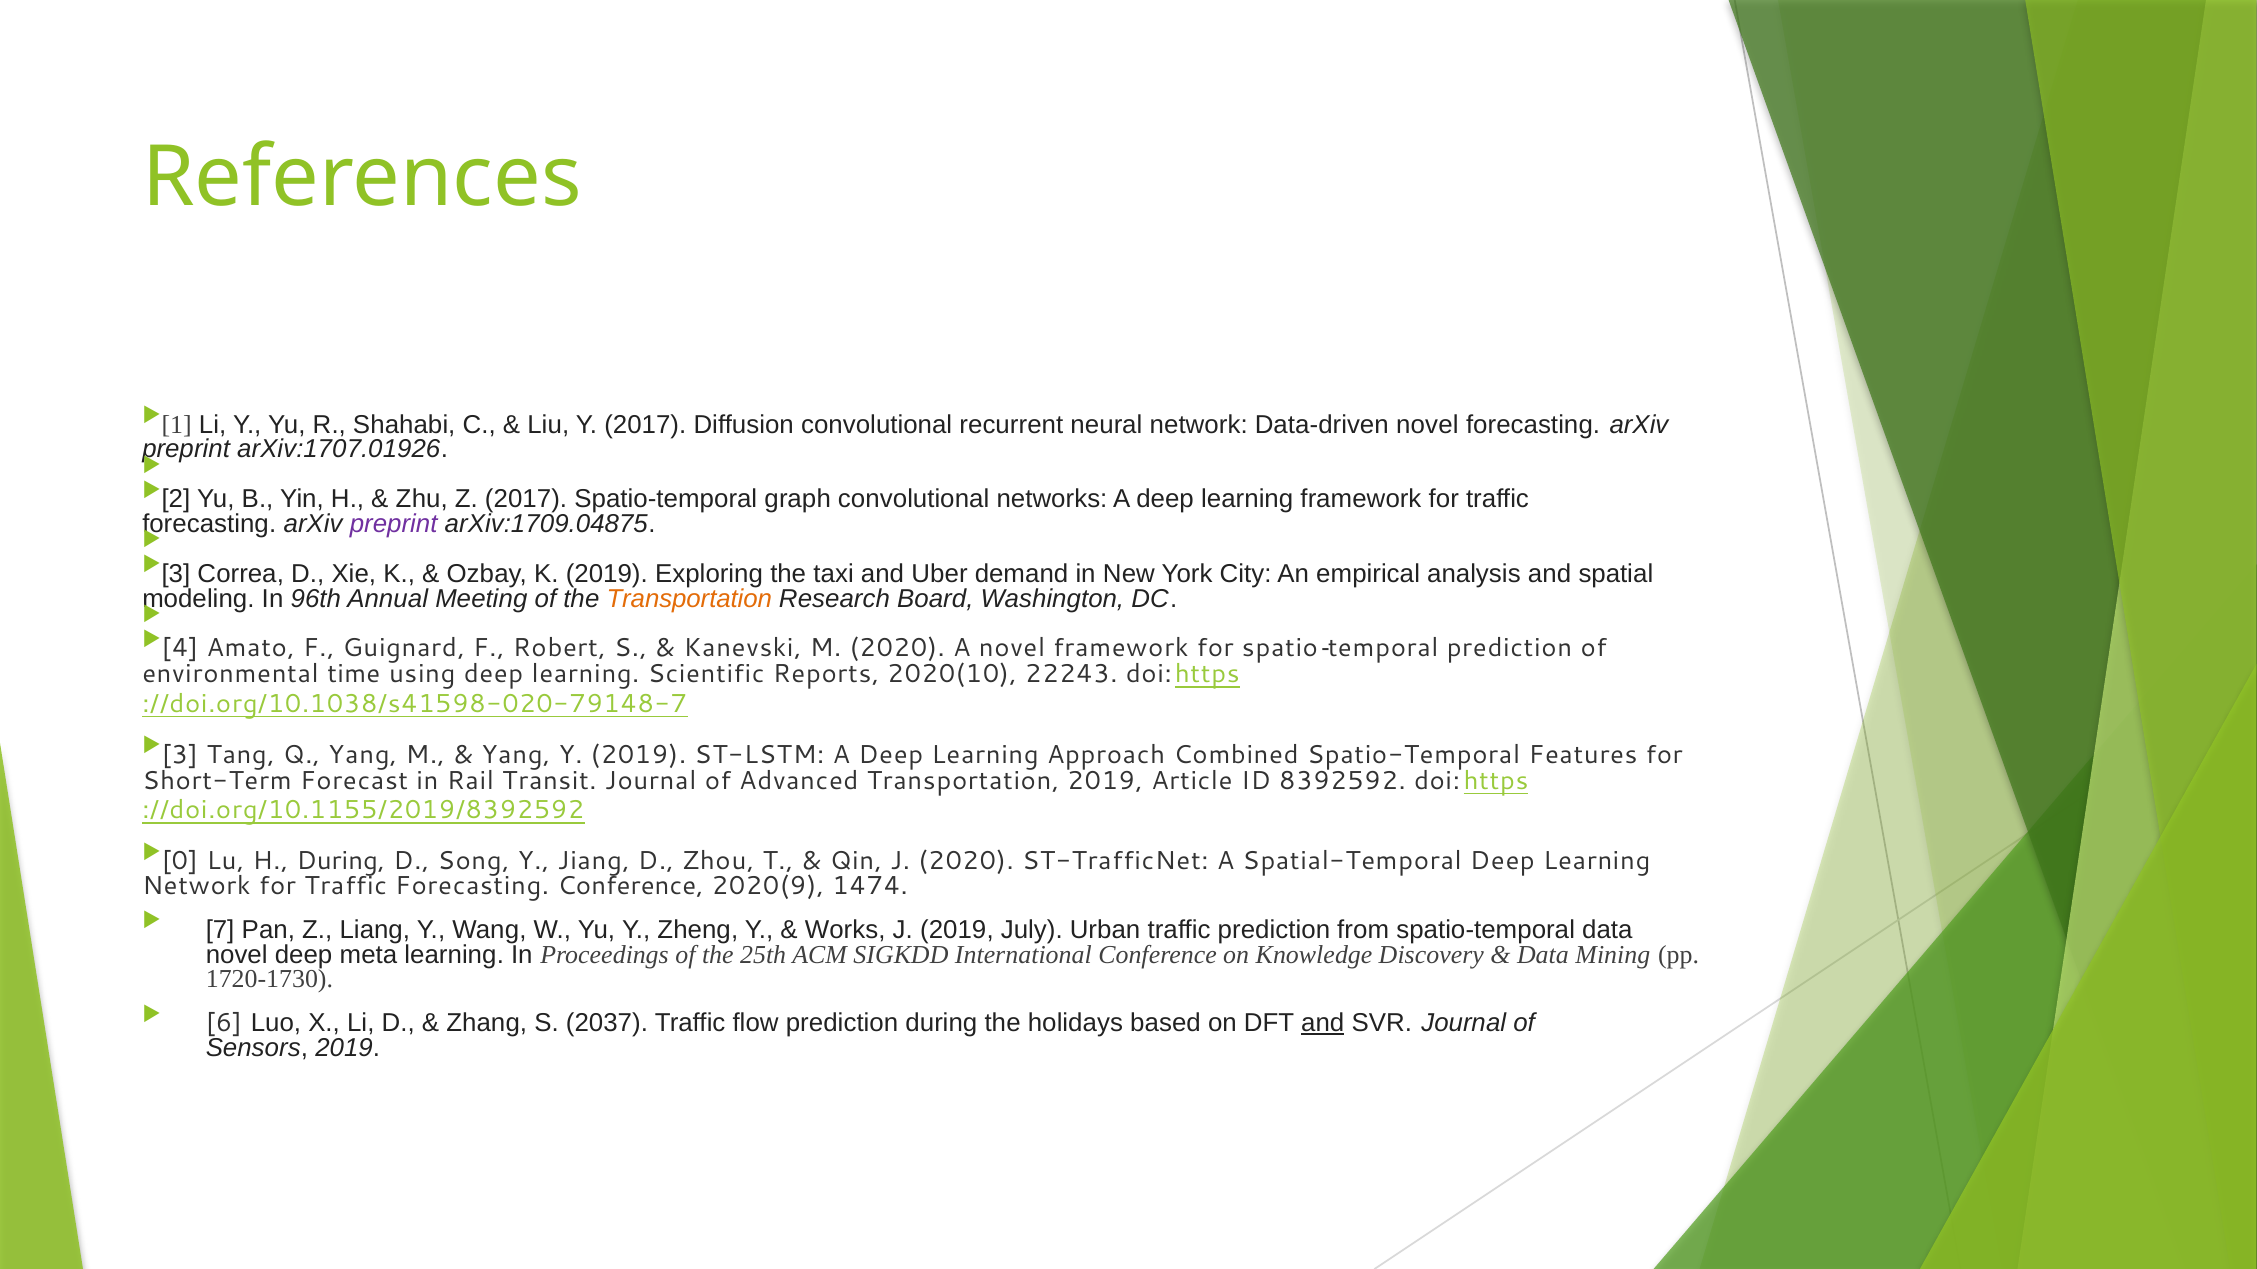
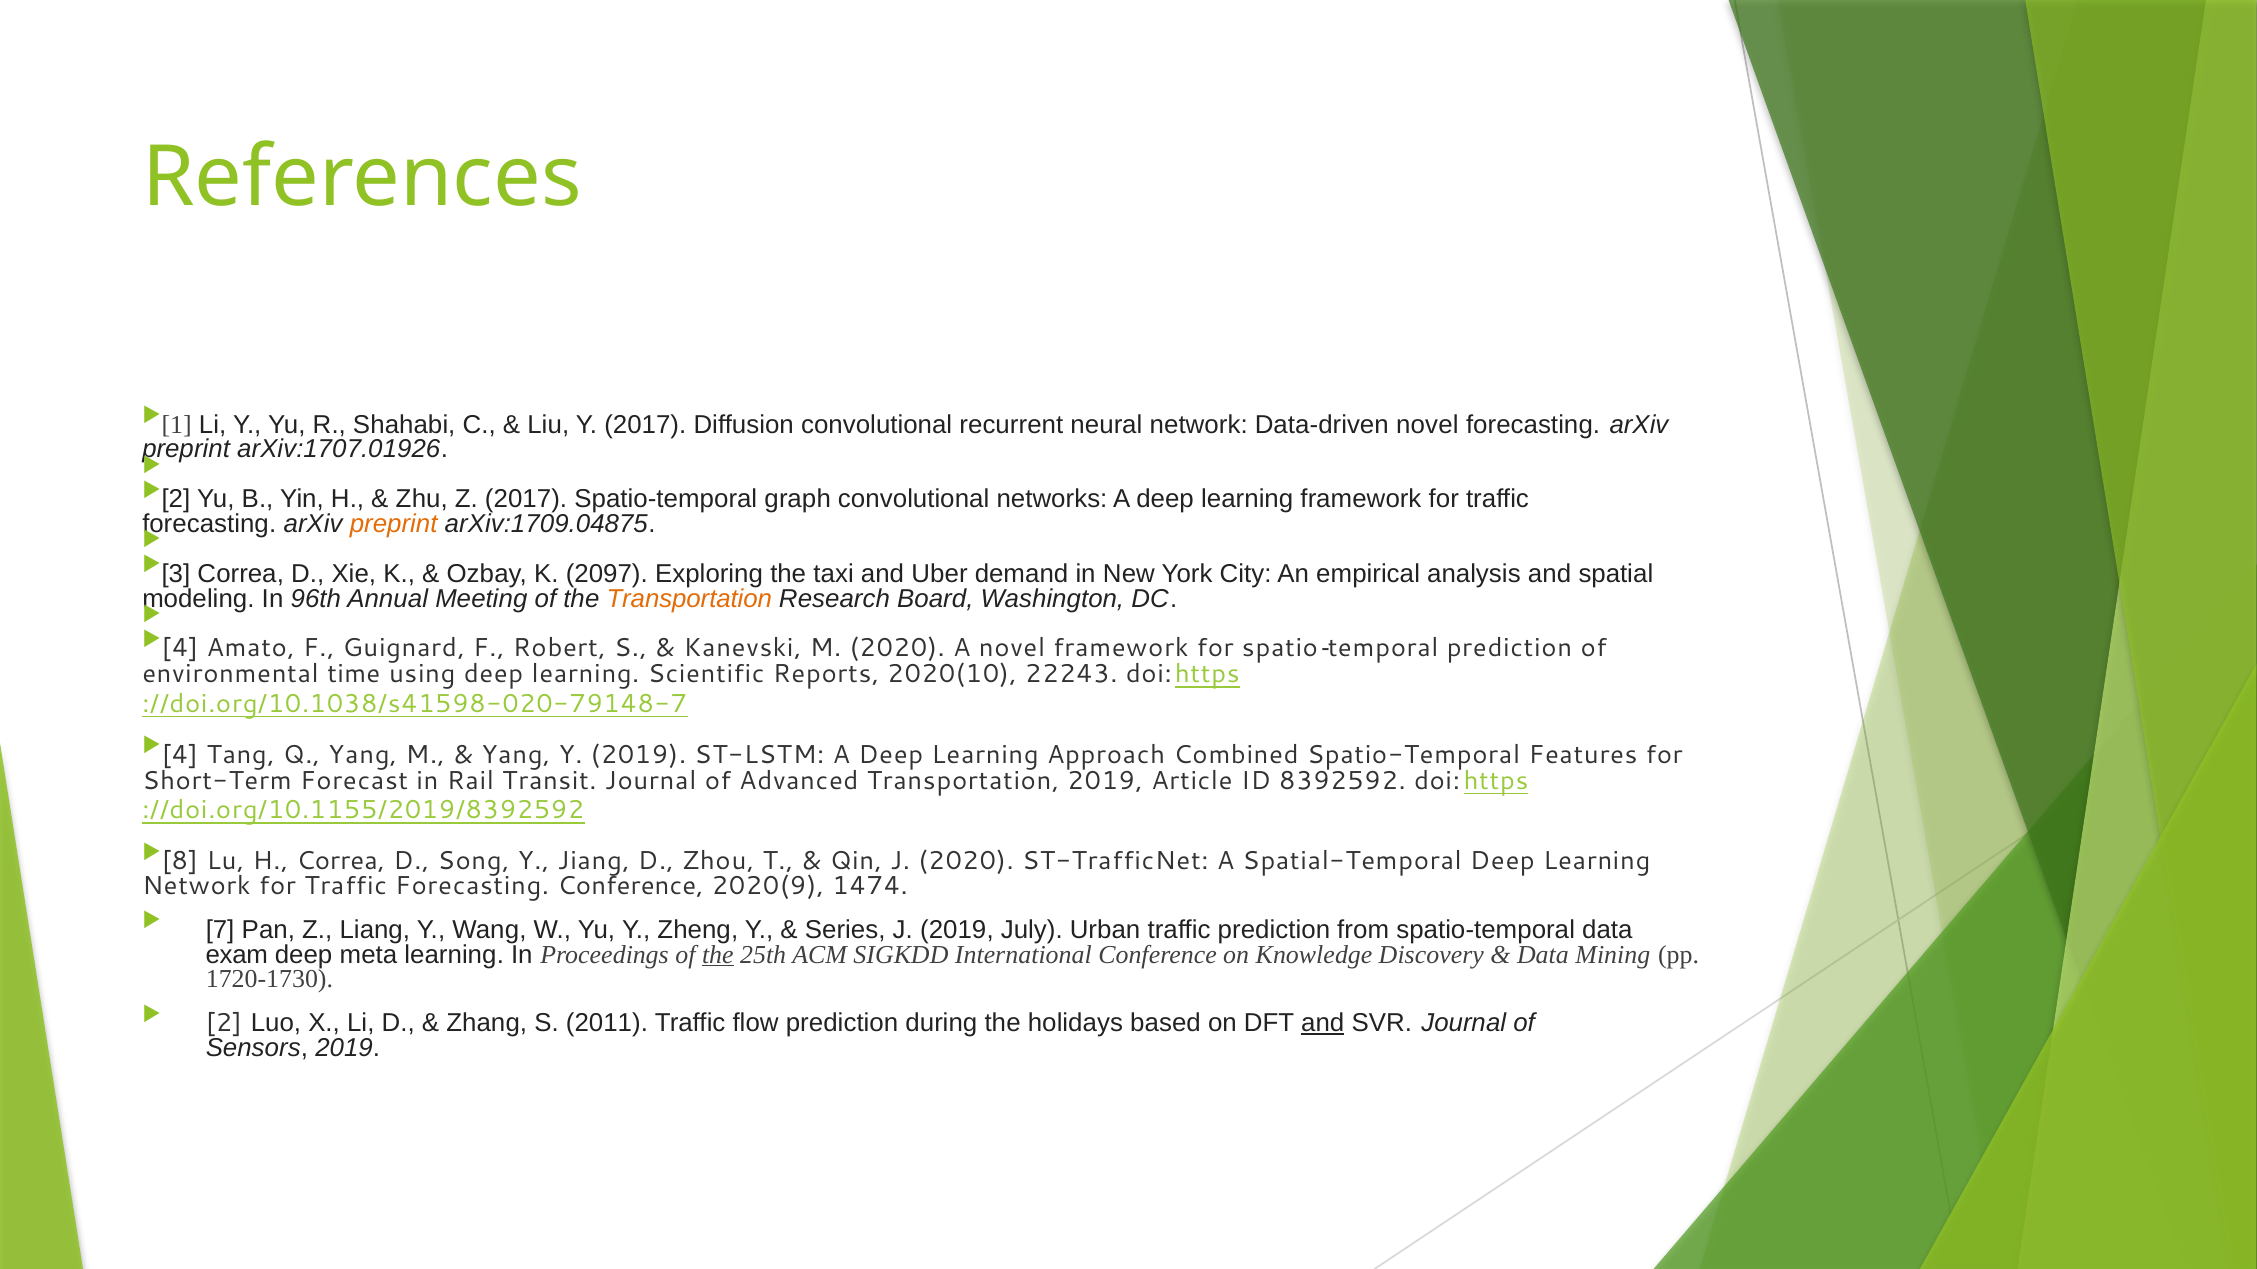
preprint at (394, 524) colour: purple -> orange
K 2019: 2019 -> 2097
3 at (180, 755): 3 -> 4
0: 0 -> 8
H During: During -> Correa
Works: Works -> Series
novel at (237, 955): novel -> exam
the at (718, 955) underline: none -> present
6 at (224, 1024): 6 -> 2
2037: 2037 -> 2011
